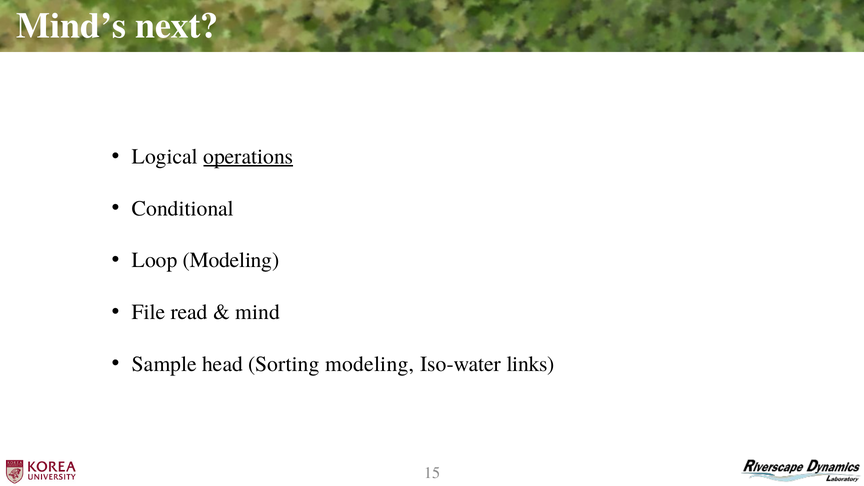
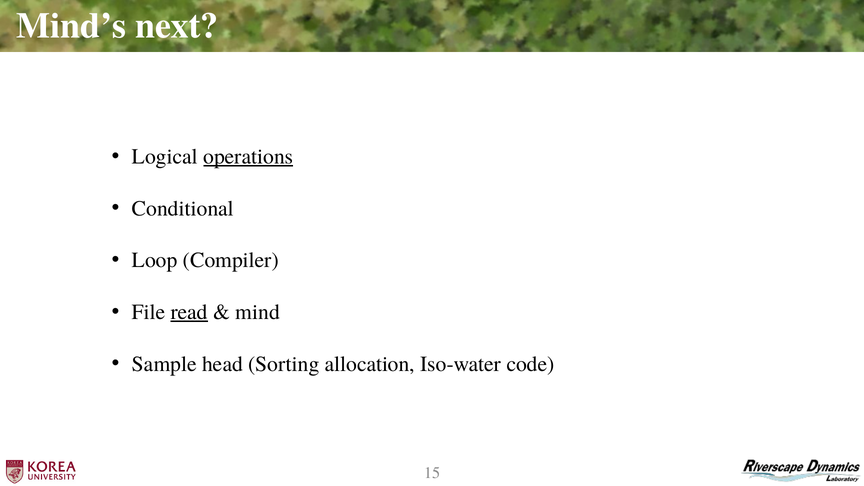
Loop Modeling: Modeling -> Compiler
read underline: none -> present
Sorting modeling: modeling -> allocation
links: links -> code
